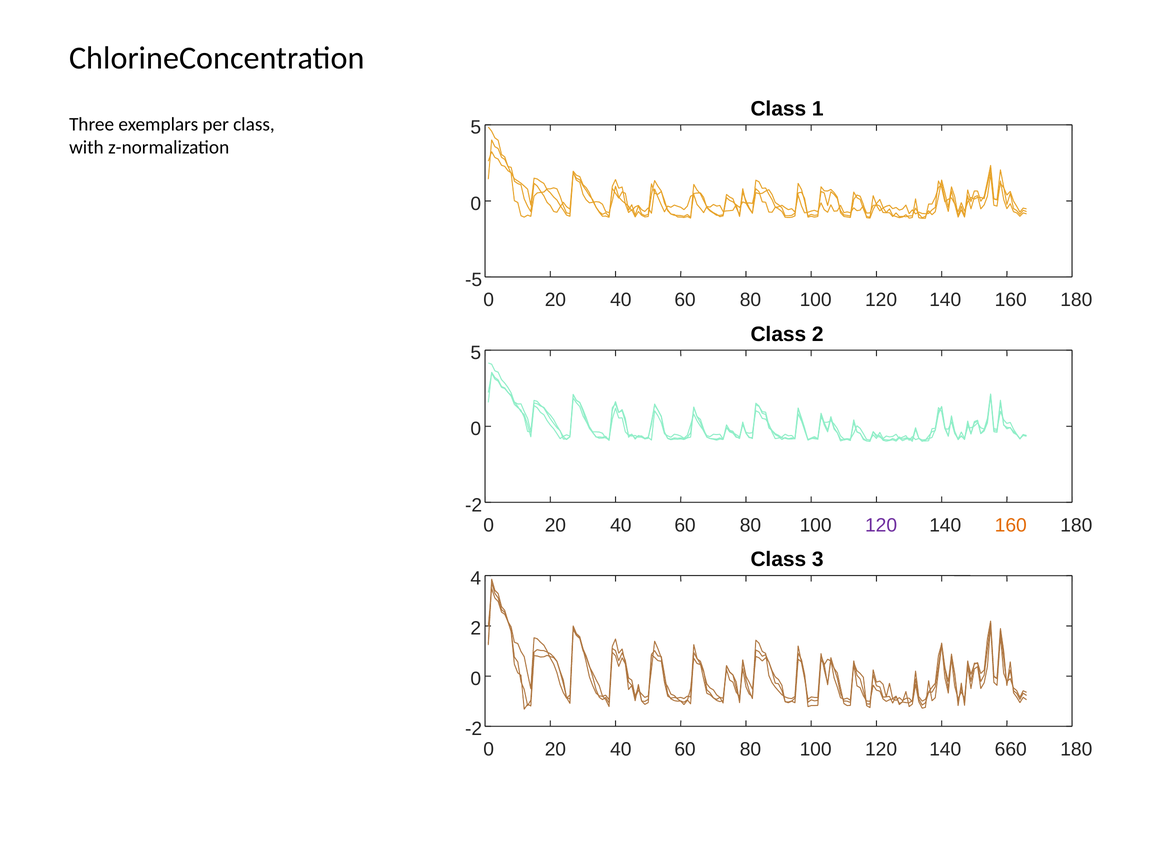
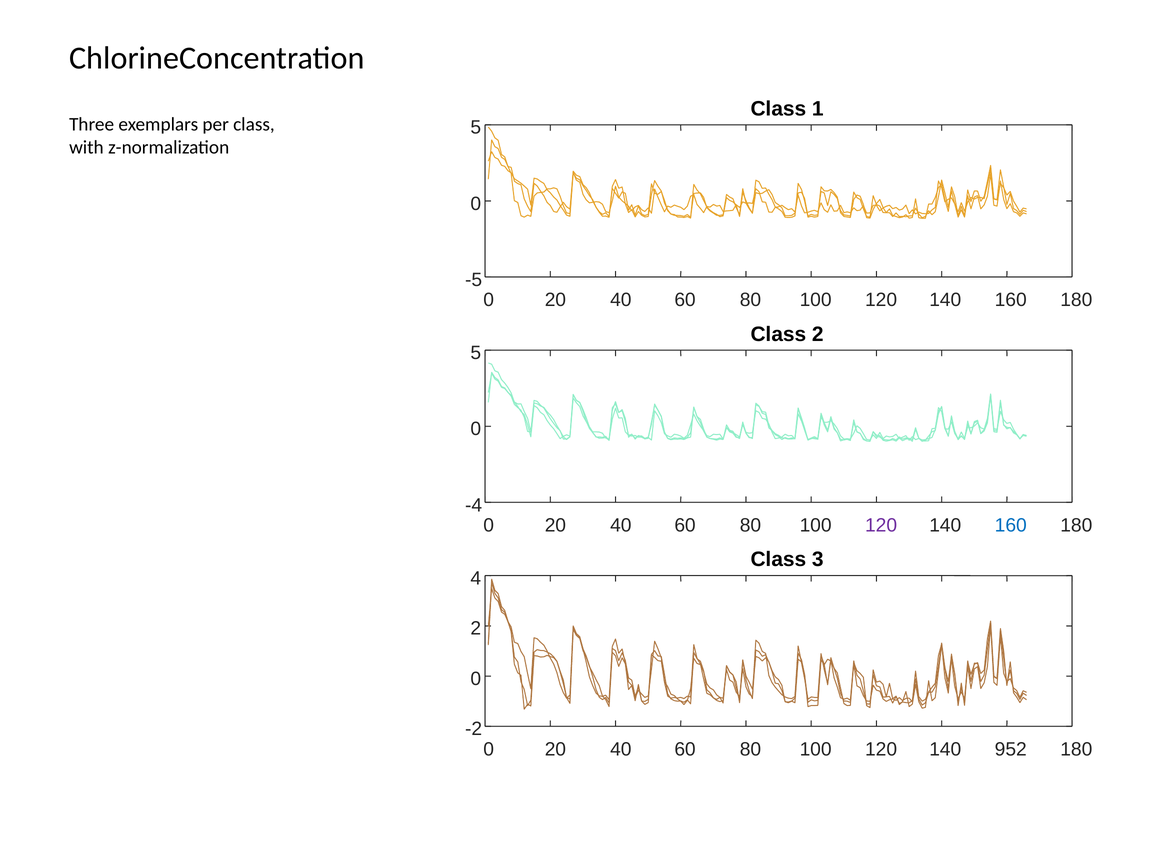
-2 at (474, 505): -2 -> -4
160 at (1011, 525) colour: orange -> blue
660: 660 -> 952
